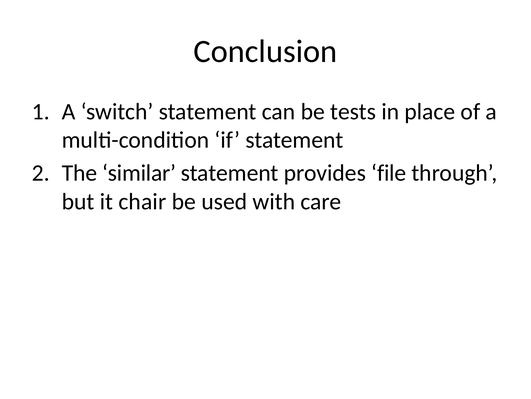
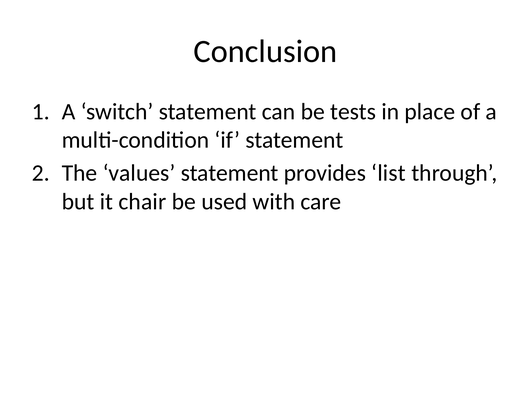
similar: similar -> values
file: file -> list
